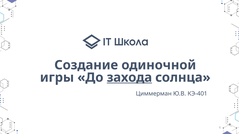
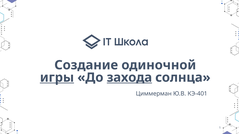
игры underline: none -> present
